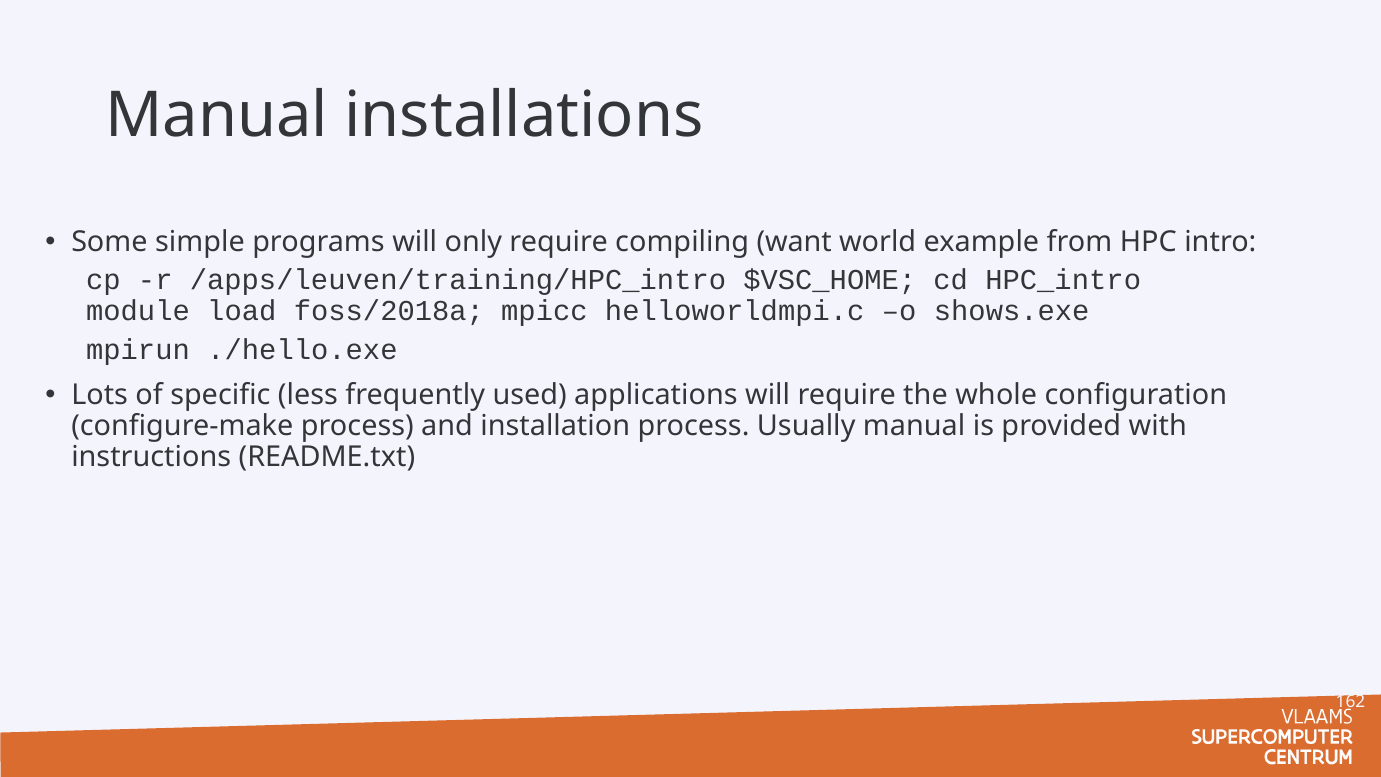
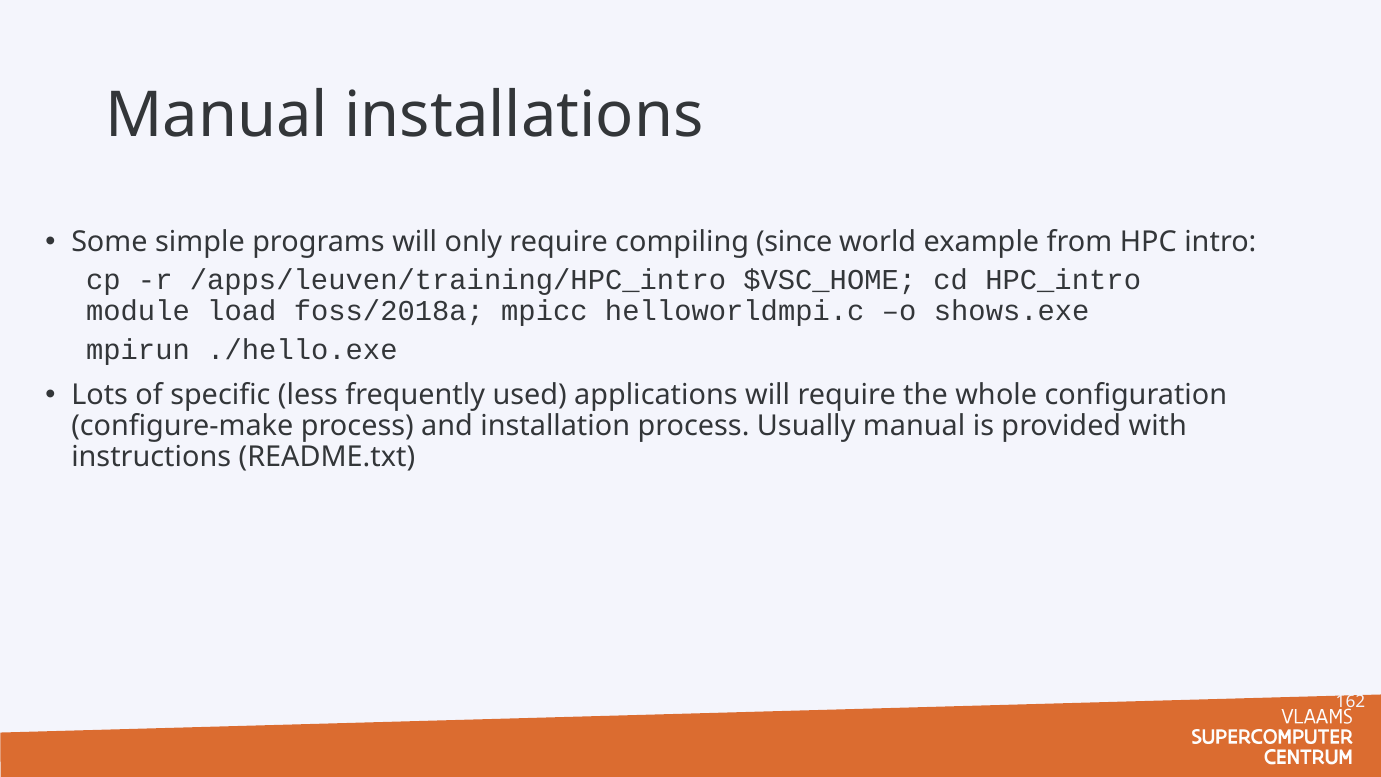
want: want -> since
